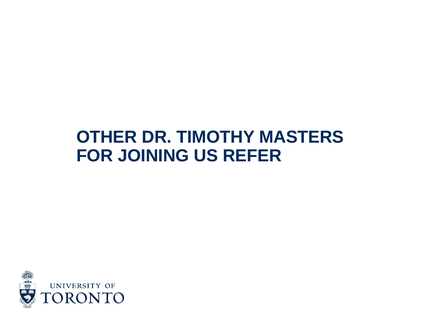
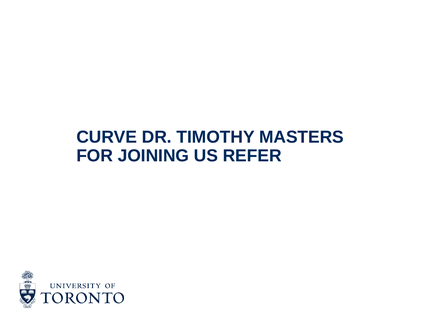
OTHER: OTHER -> CURVE
